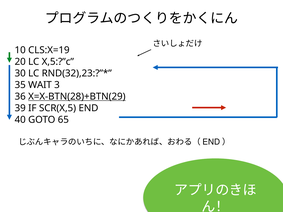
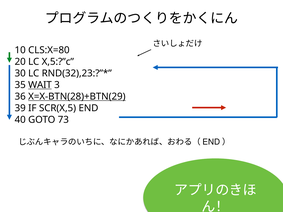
CLS:X=19: CLS:X=19 -> CLS:X=80
WAIT underline: none -> present
65: 65 -> 73
